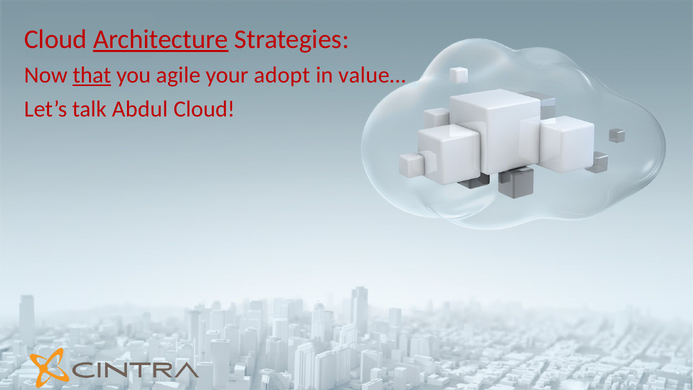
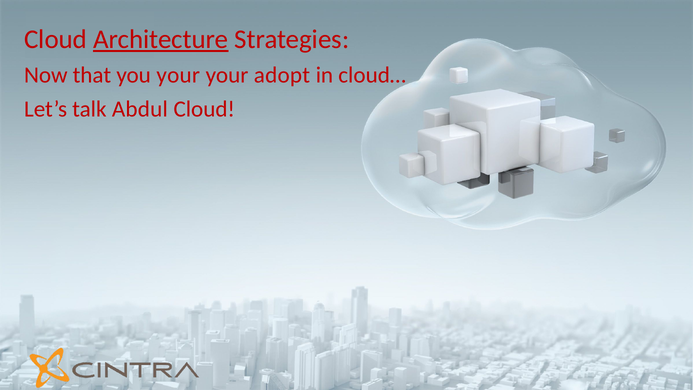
that underline: present -> none
you agile: agile -> your
value…: value… -> cloud…
